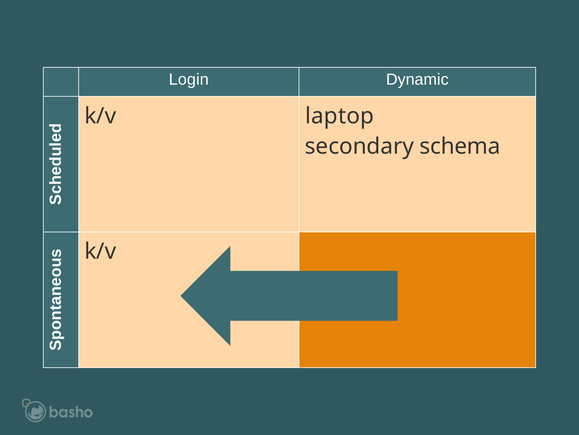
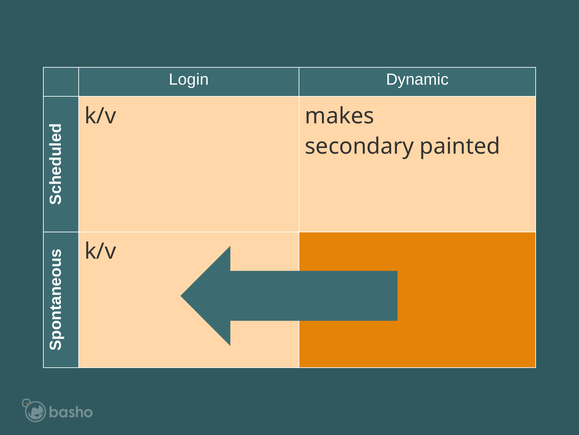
laptop: laptop -> makes
schema: schema -> painted
